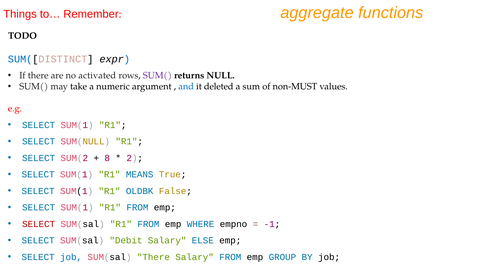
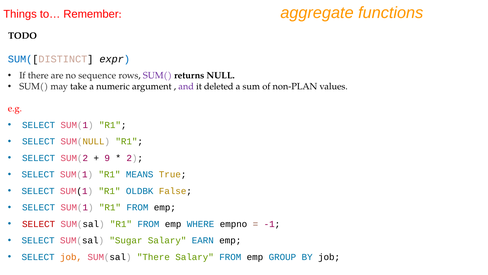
activated: activated -> sequence
and colour: blue -> purple
non-MUST: non-MUST -> non-PLAN
8: 8 -> 9
Debit: Debit -> Sugar
ELSE: ELSE -> EARN
job at (71, 257) colour: blue -> orange
